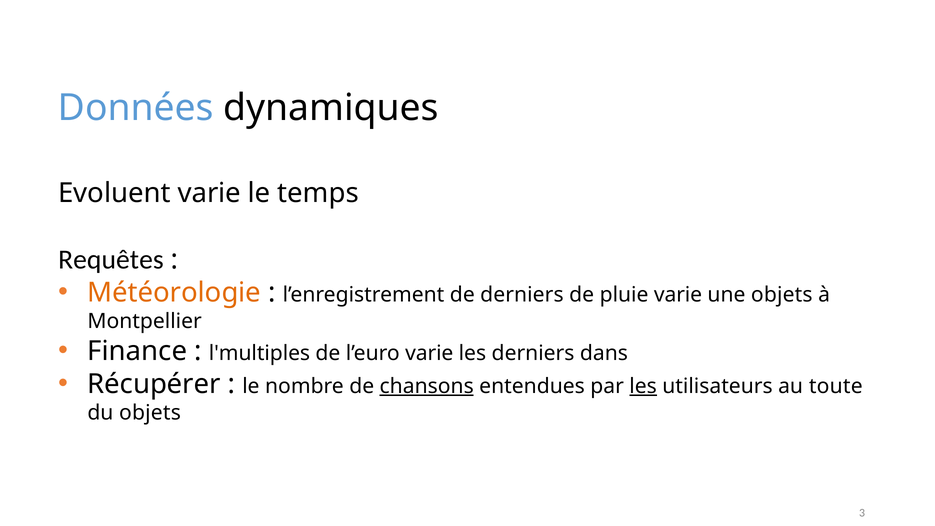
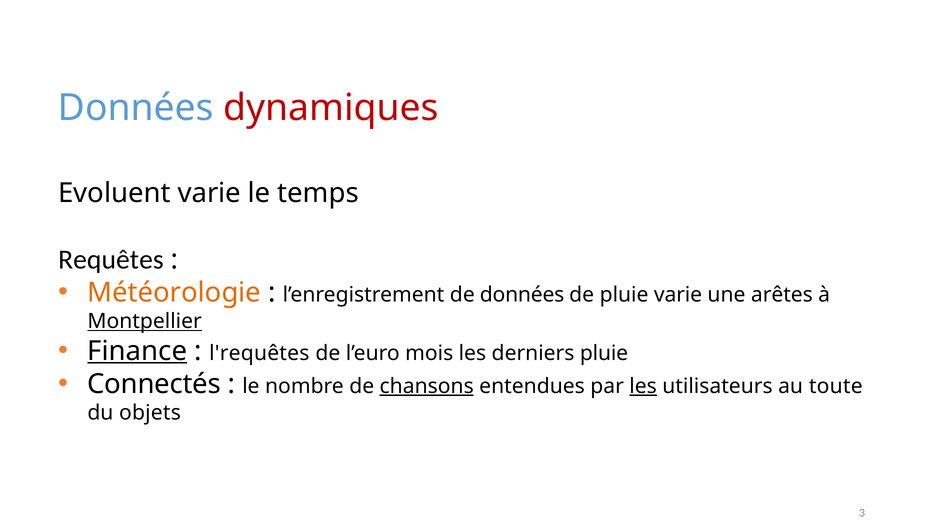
dynamiques colour: black -> red
de derniers: derniers -> données
une objets: objets -> arêtes
Montpellier underline: none -> present
Finance underline: none -> present
l'multiples: l'multiples -> l'requêtes
l’euro varie: varie -> mois
derniers dans: dans -> pluie
Récupérer: Récupérer -> Connectés
